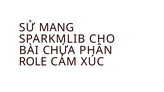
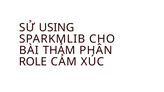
MANG: MANG -> USING
CHỨA: CHỨA -> THẢM
